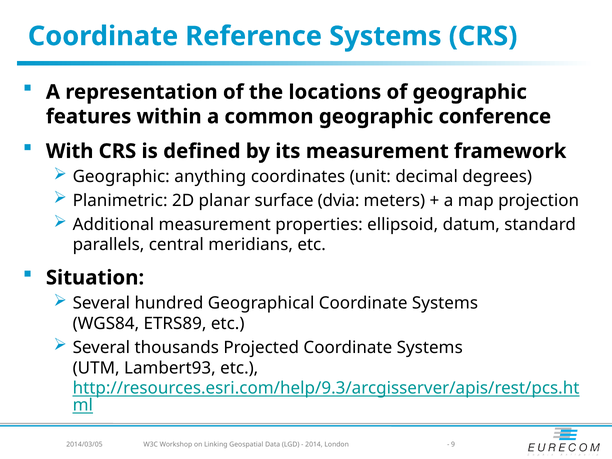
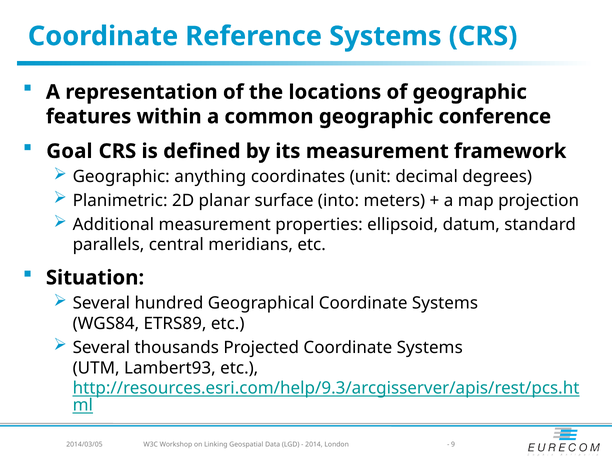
With: With -> Goal
dvia: dvia -> into
